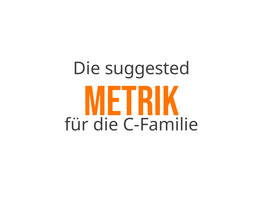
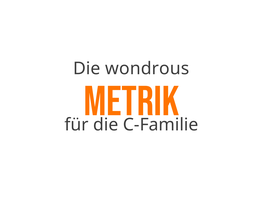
suggested: suggested -> wondrous
